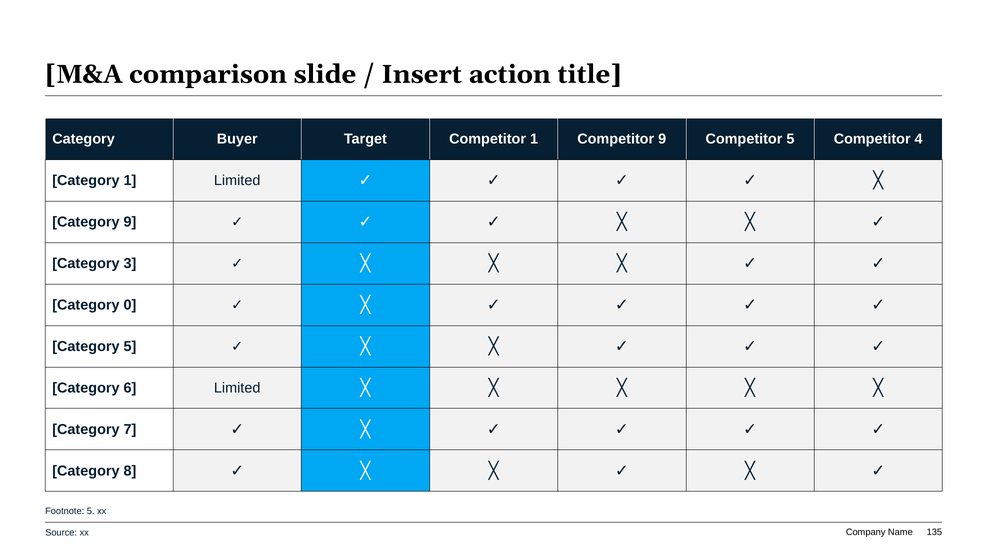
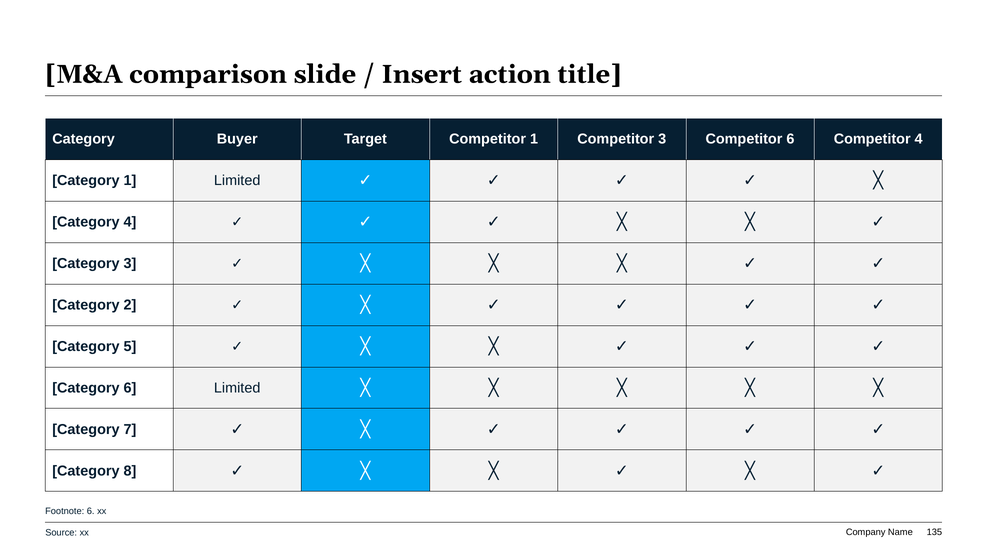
Competitor 9: 9 -> 3
Competitor 5: 5 -> 6
Category 9: 9 -> 4
0: 0 -> 2
Footnote 5: 5 -> 6
